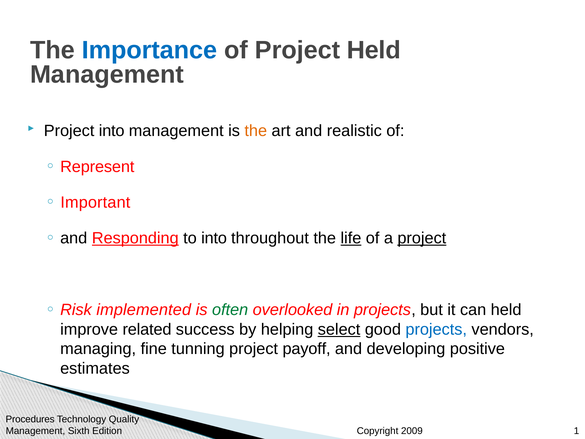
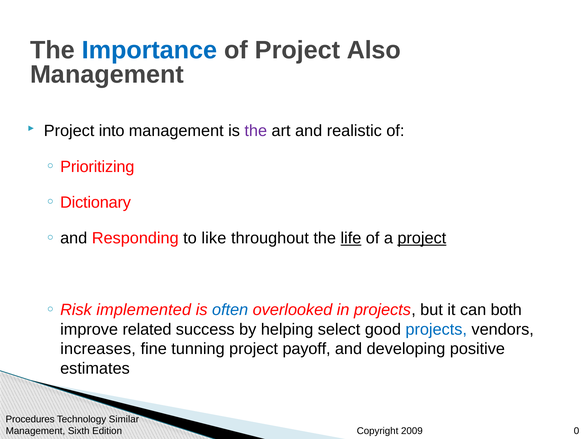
Project Held: Held -> Also
the at (256, 131) colour: orange -> purple
Represent: Represent -> Prioritizing
Important: Important -> Dictionary
Responding underline: present -> none
to into: into -> like
often colour: green -> blue
can held: held -> both
select underline: present -> none
managing: managing -> increases
Quality: Quality -> Similar
1: 1 -> 0
